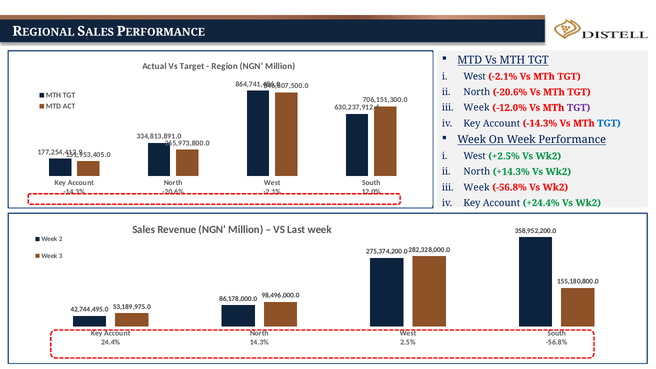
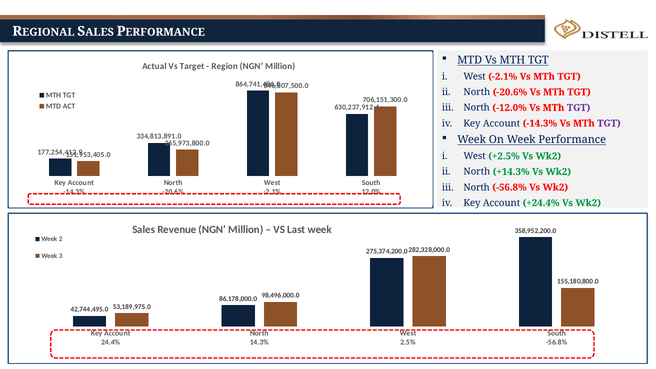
Week at (477, 108): Week -> North
TGT at (609, 123) colour: blue -> purple
Week at (477, 187): Week -> North
